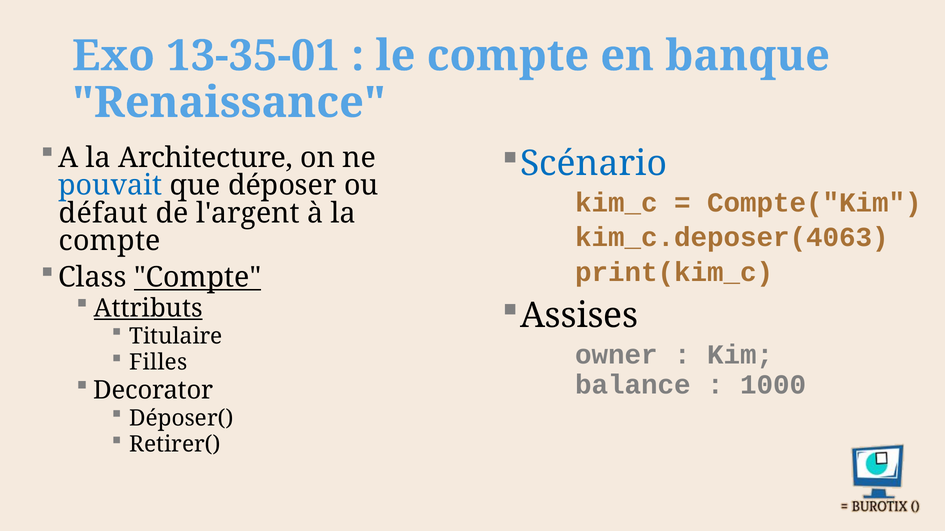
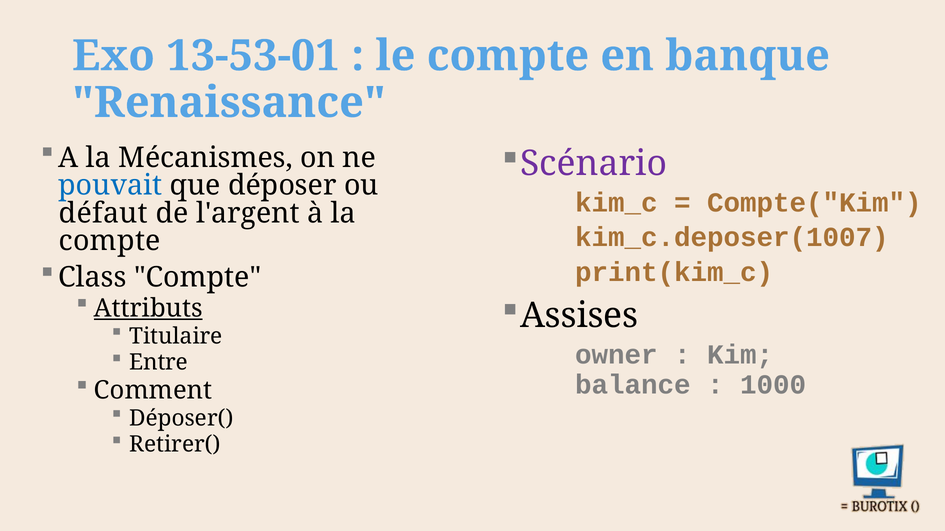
13-35-01: 13-35-01 -> 13-53-01
Architecture: Architecture -> Mécanismes
Scénario colour: blue -> purple
kim_c.deposer(4063: kim_c.deposer(4063 -> kim_c.deposer(1007
Compte at (198, 278) underline: present -> none
Filles: Filles -> Entre
Decorator: Decorator -> Comment
